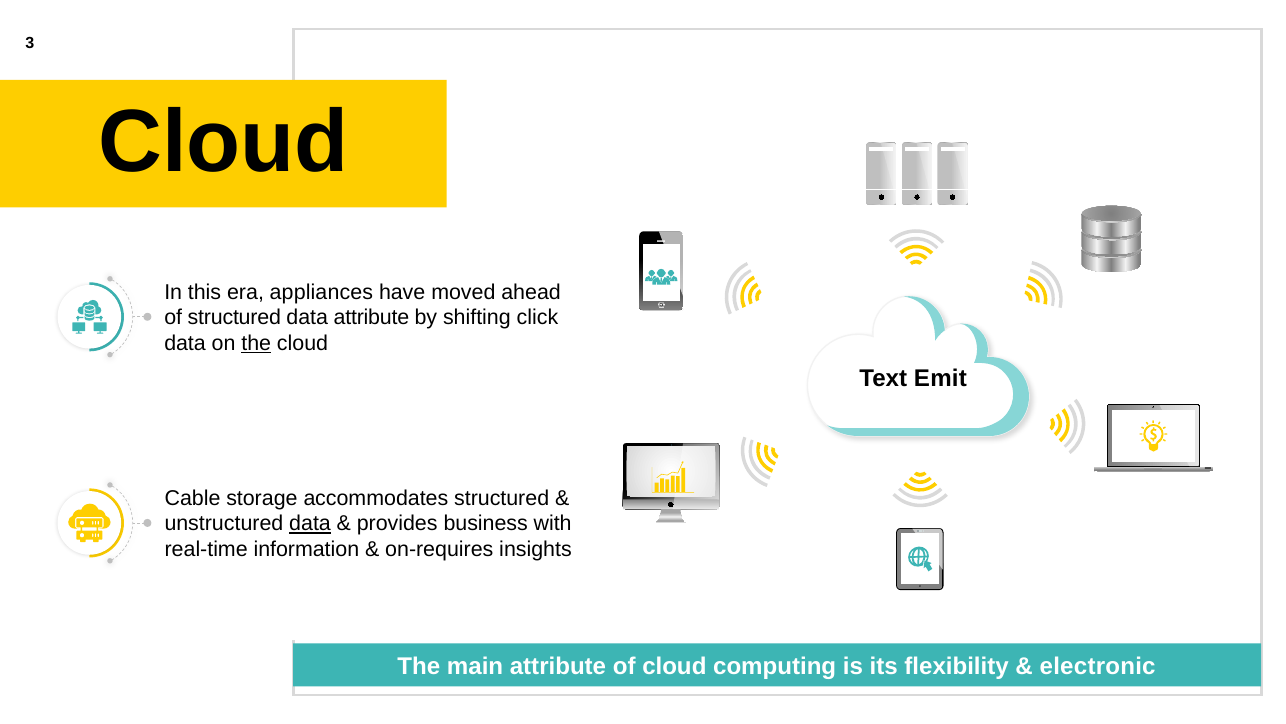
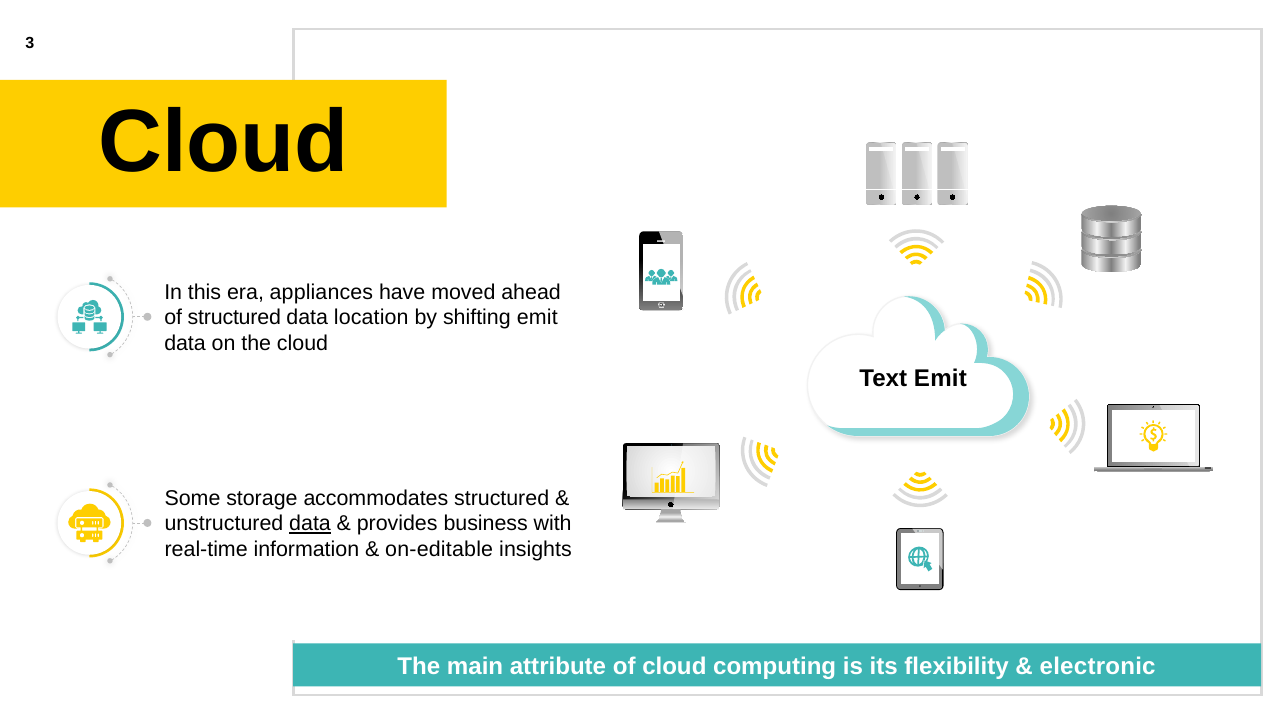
data attribute: attribute -> location
shifting click: click -> emit
the at (256, 343) underline: present -> none
Cable: Cable -> Some
on-requires: on-requires -> on-editable
